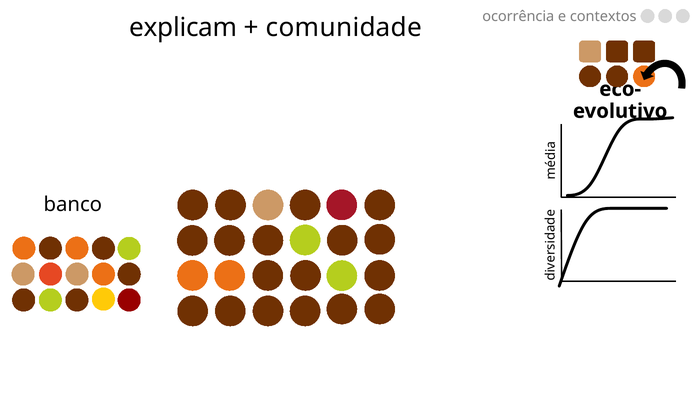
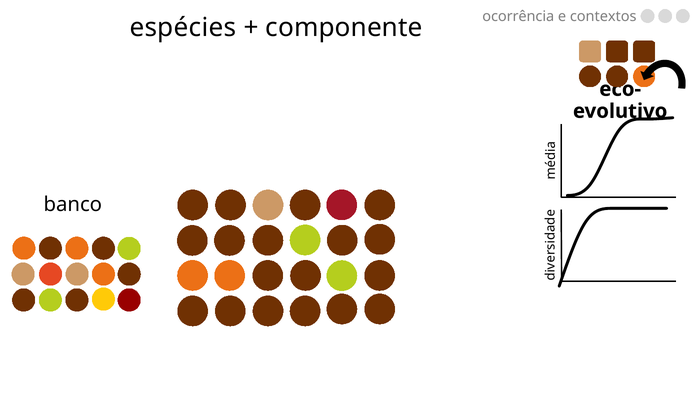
explicam: explicam -> espécies
comunidade: comunidade -> componente
